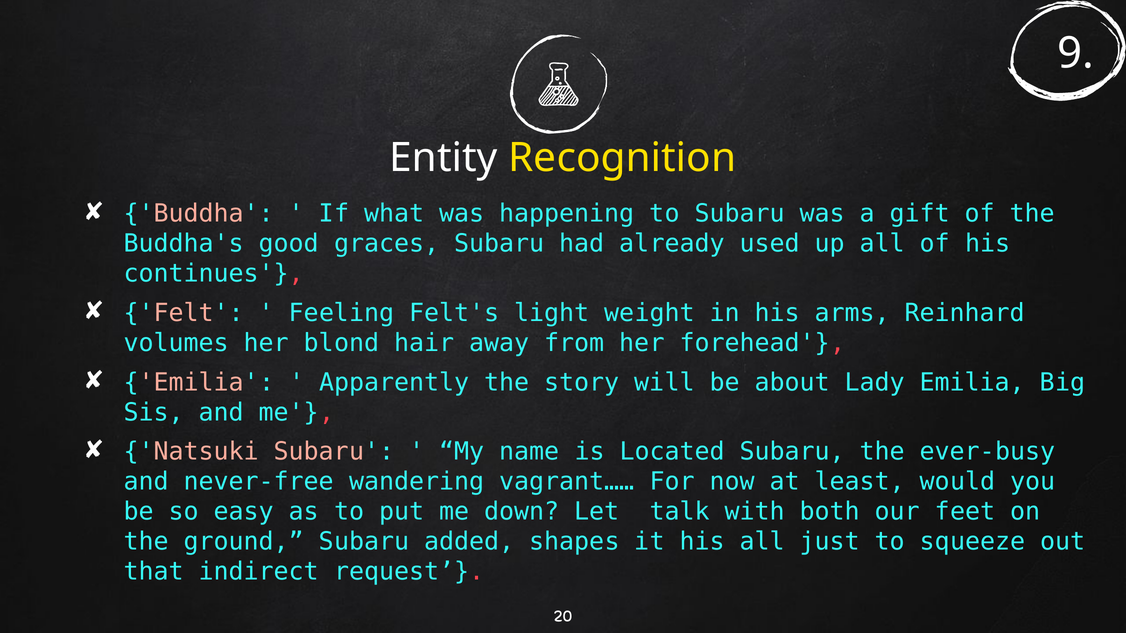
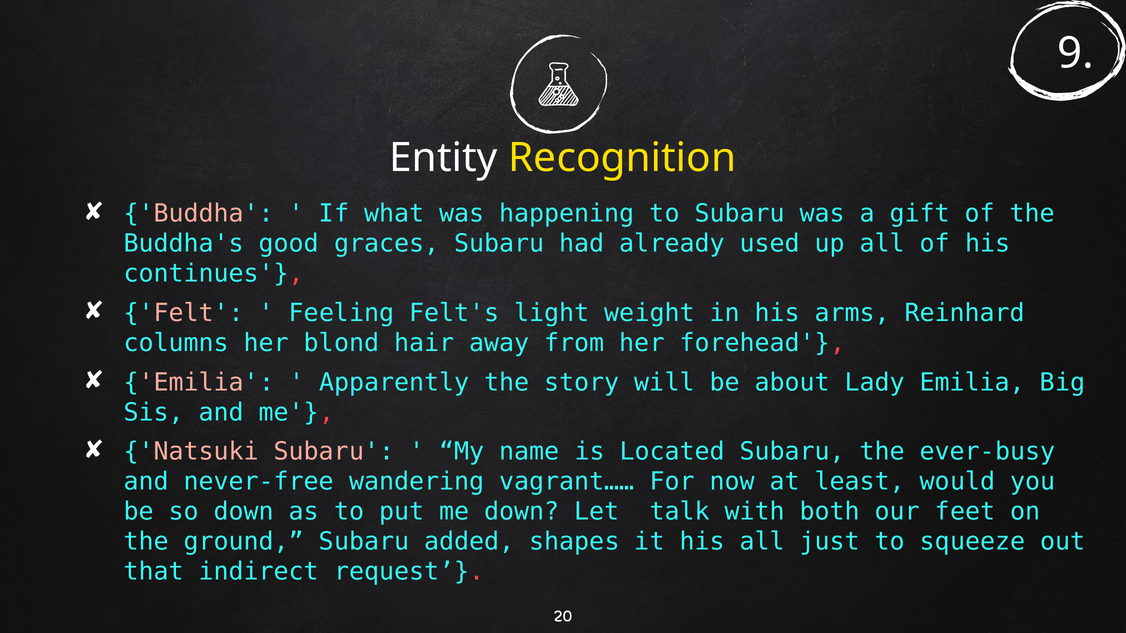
volumes: volumes -> columns
so easy: easy -> down
